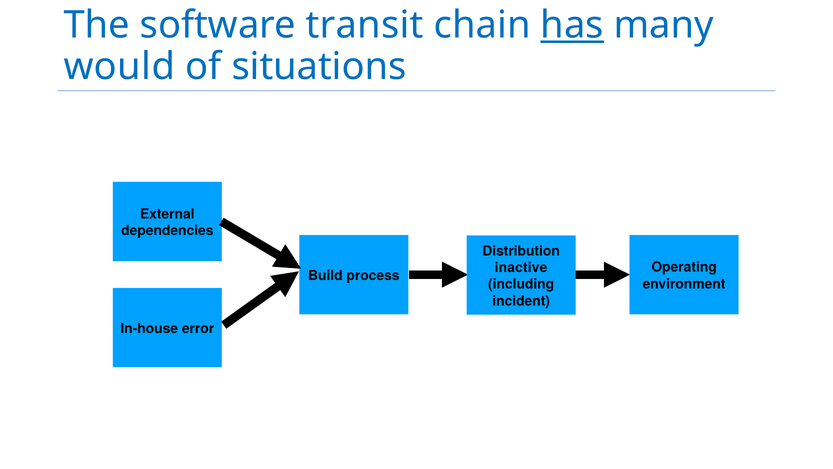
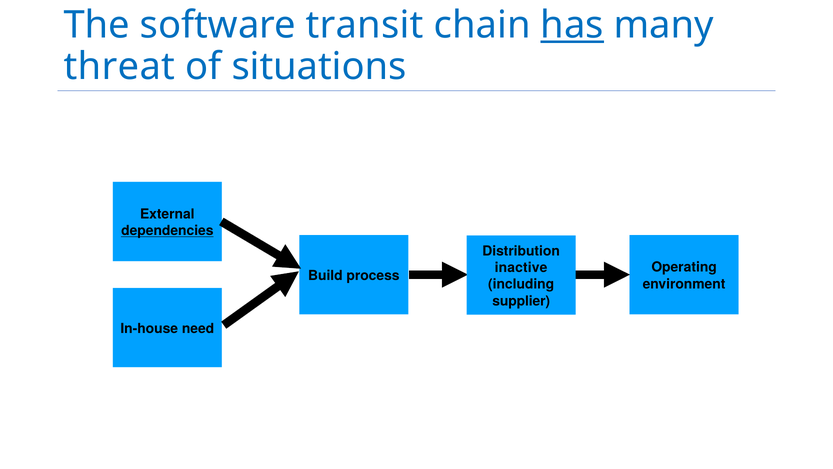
would: would -> threat
dependencies underline: none -> present
incident: incident -> supplier
error: error -> need
